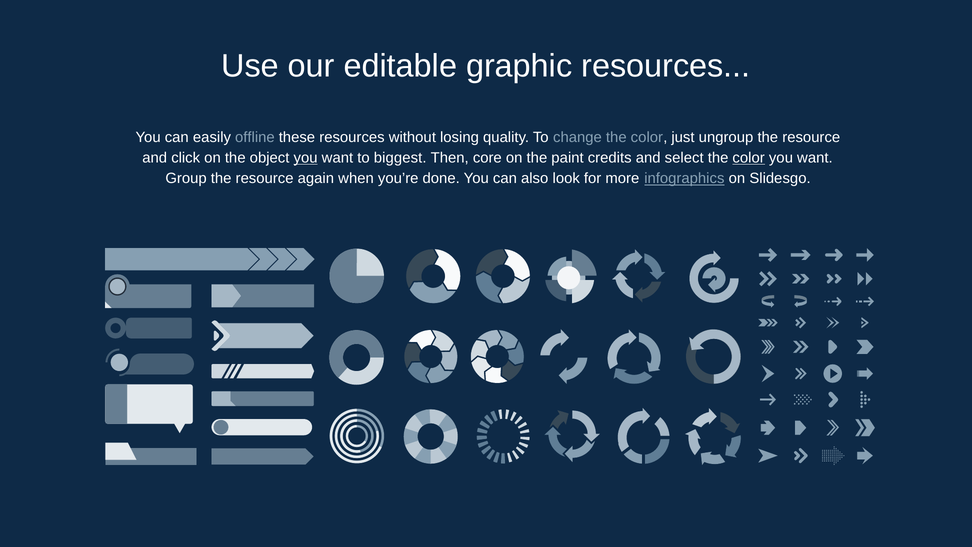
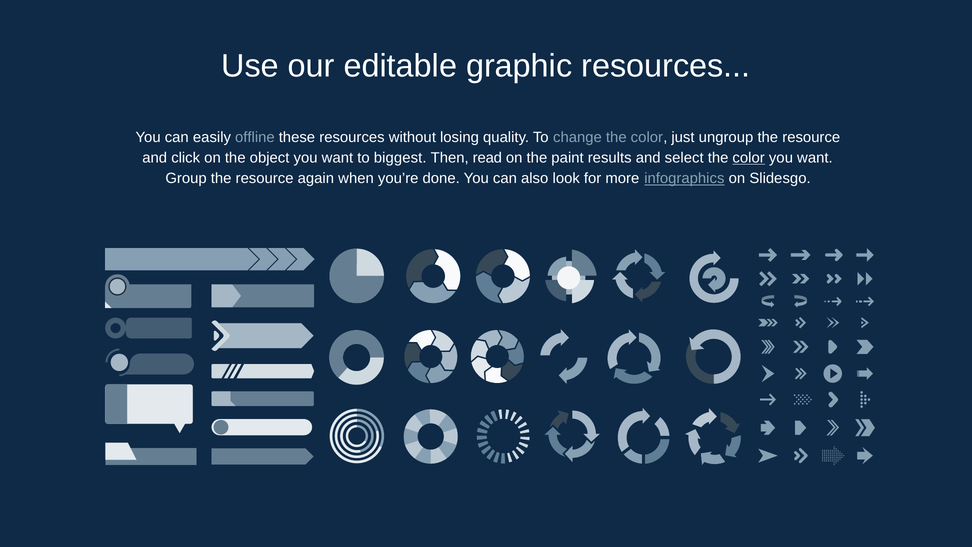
you at (306, 158) underline: present -> none
core: core -> read
credits: credits -> results
